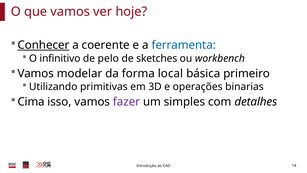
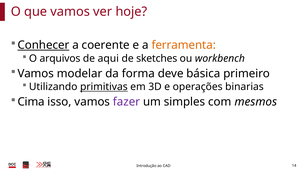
ferramenta colour: blue -> orange
infinitivo: infinitivo -> arquivos
pelo: pelo -> aqui
local: local -> deve
primitivas underline: none -> present
detalhes: detalhes -> mesmos
